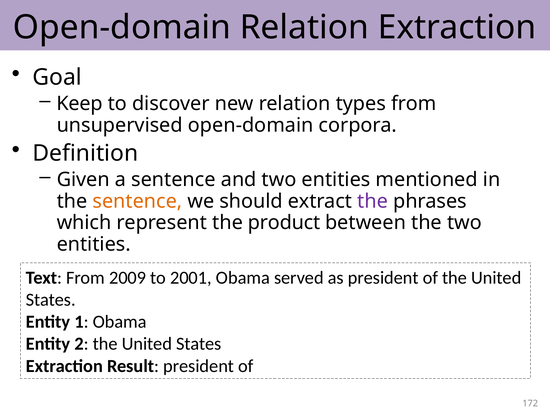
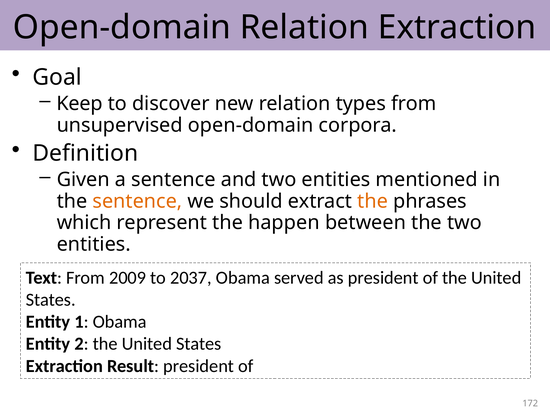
the at (373, 201) colour: purple -> orange
product: product -> happen
2001: 2001 -> 2037
